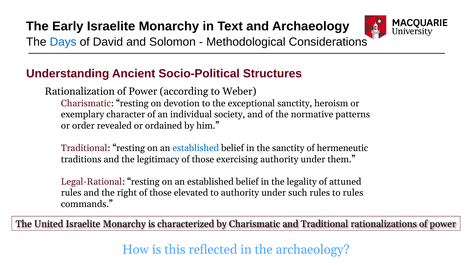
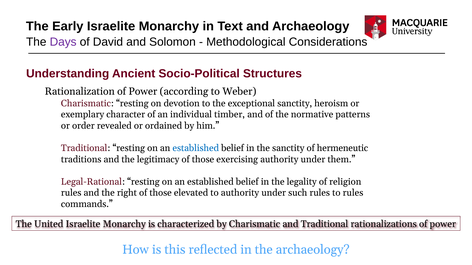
Days colour: blue -> purple
society: society -> timber
attuned: attuned -> religion
